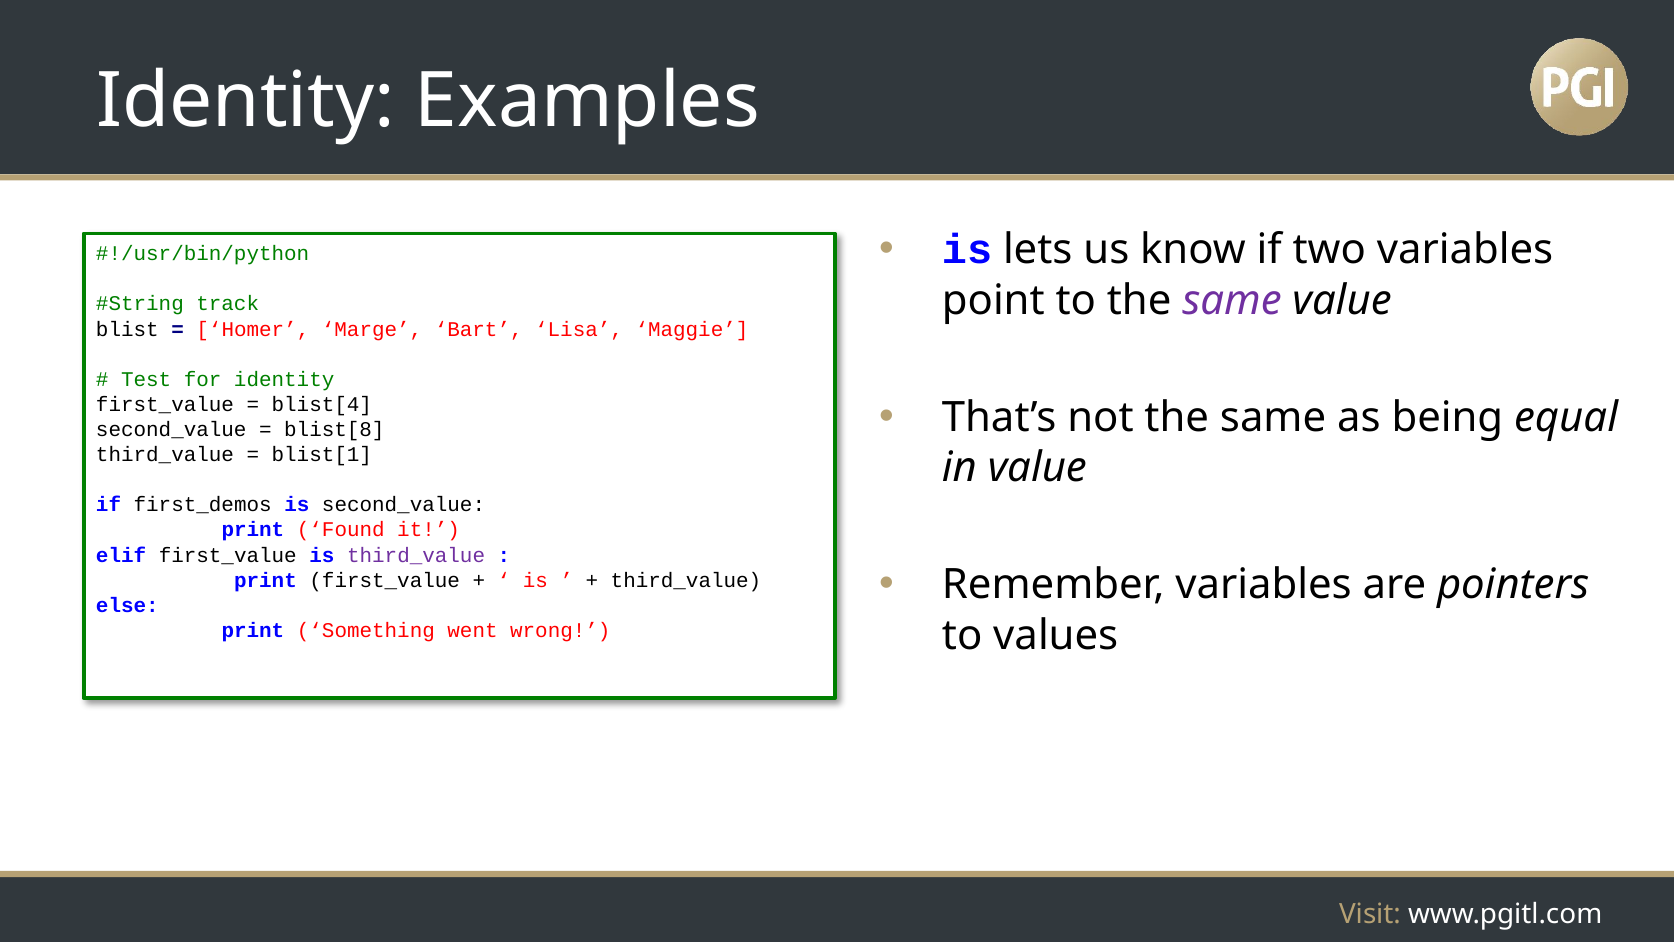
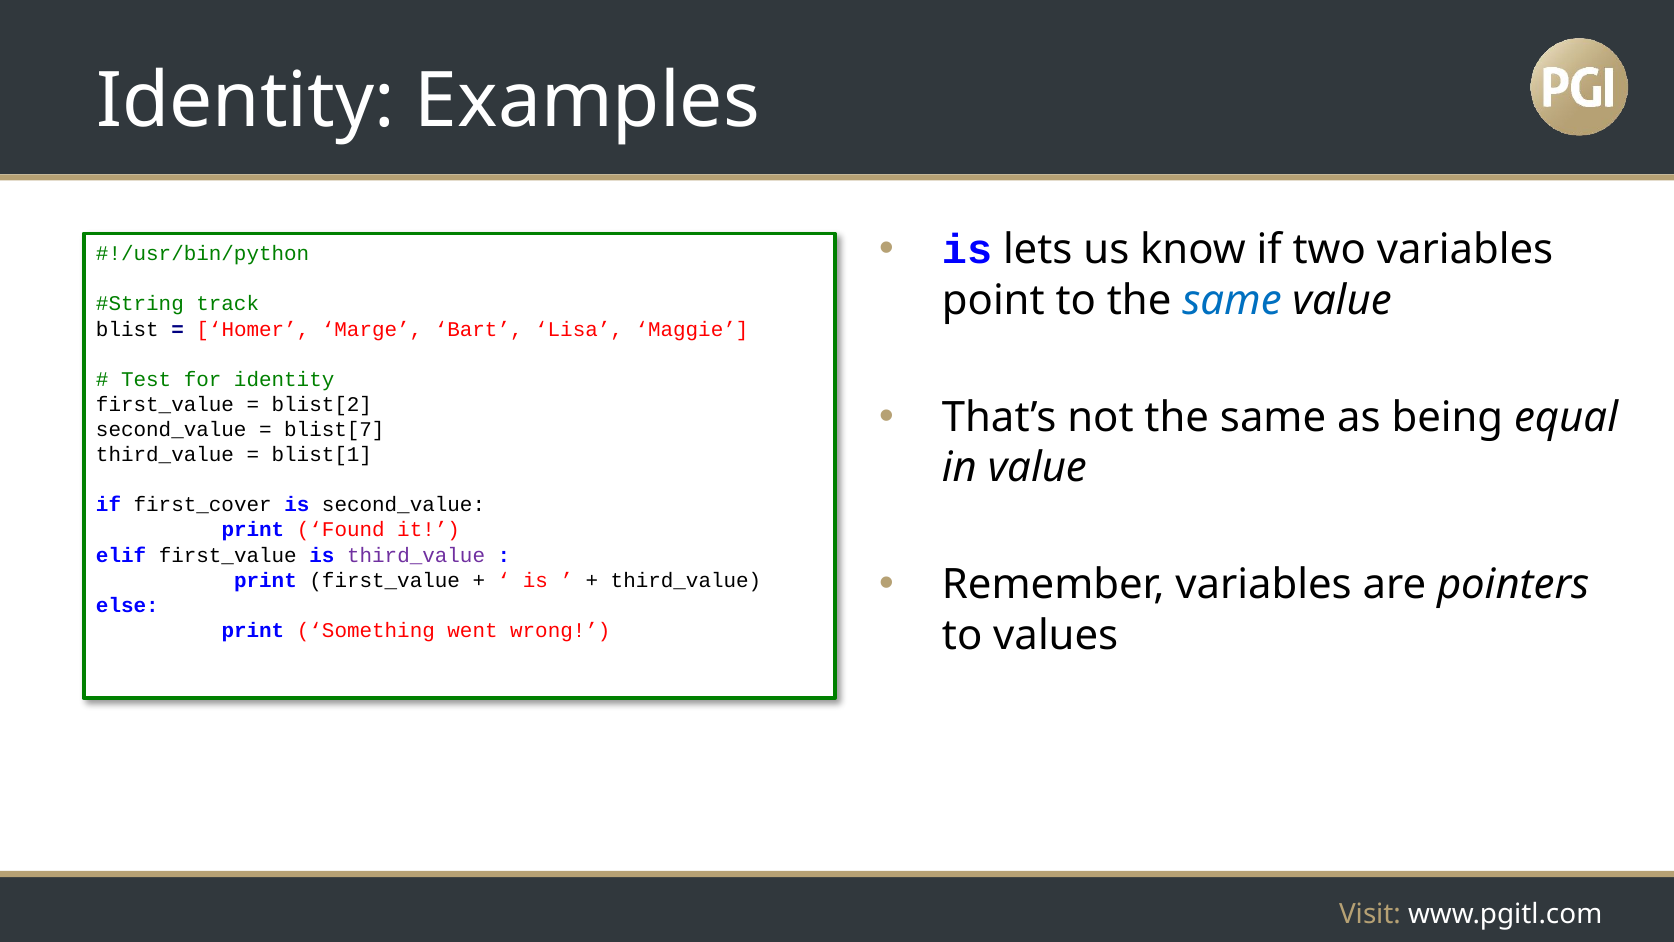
same at (1232, 300) colour: purple -> blue
blist[4: blist[4 -> blist[2
blist[8: blist[8 -> blist[7
first_demos: first_demos -> first_cover
